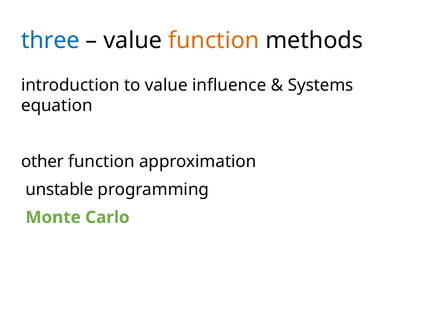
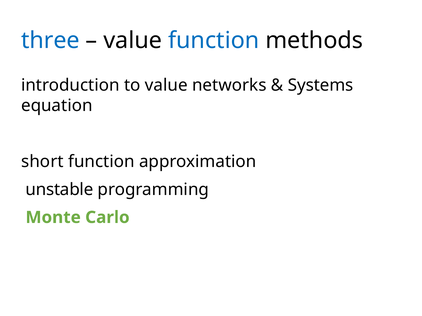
function at (214, 41) colour: orange -> blue
influence: influence -> networks
other: other -> short
